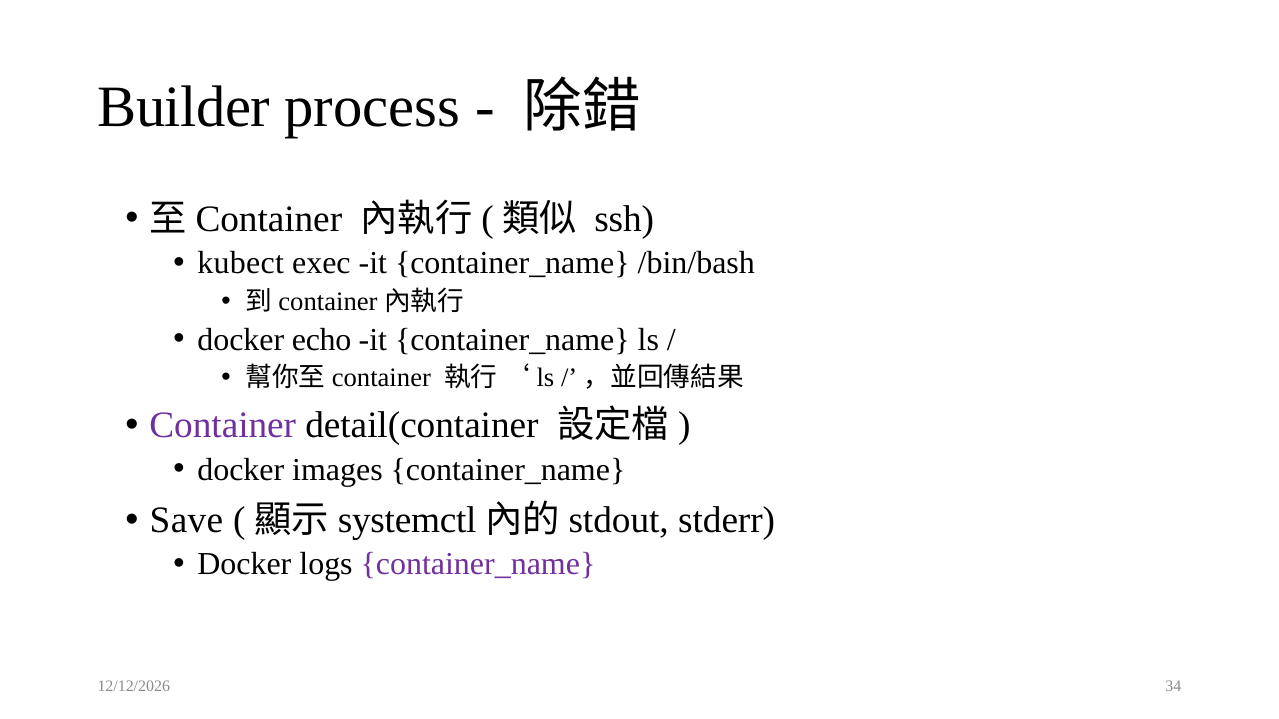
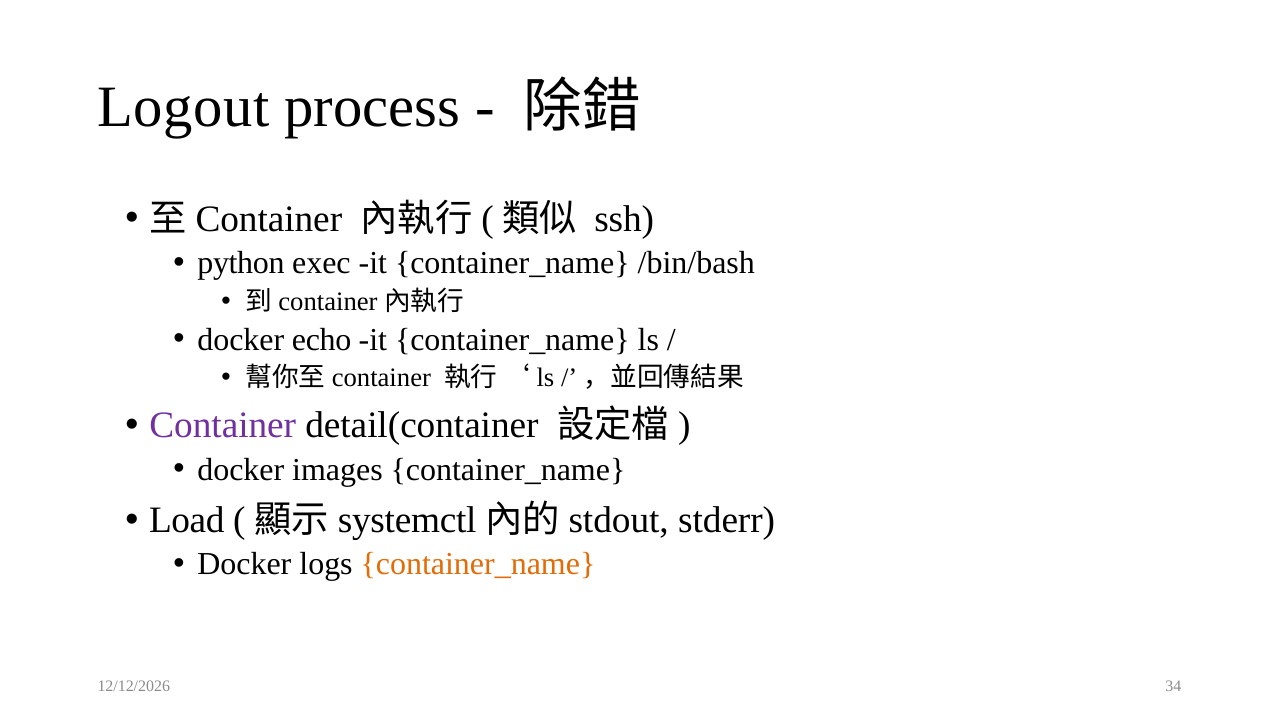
Builder: Builder -> Logout
kubect: kubect -> python
Save: Save -> Load
container_name at (478, 565) colour: purple -> orange
